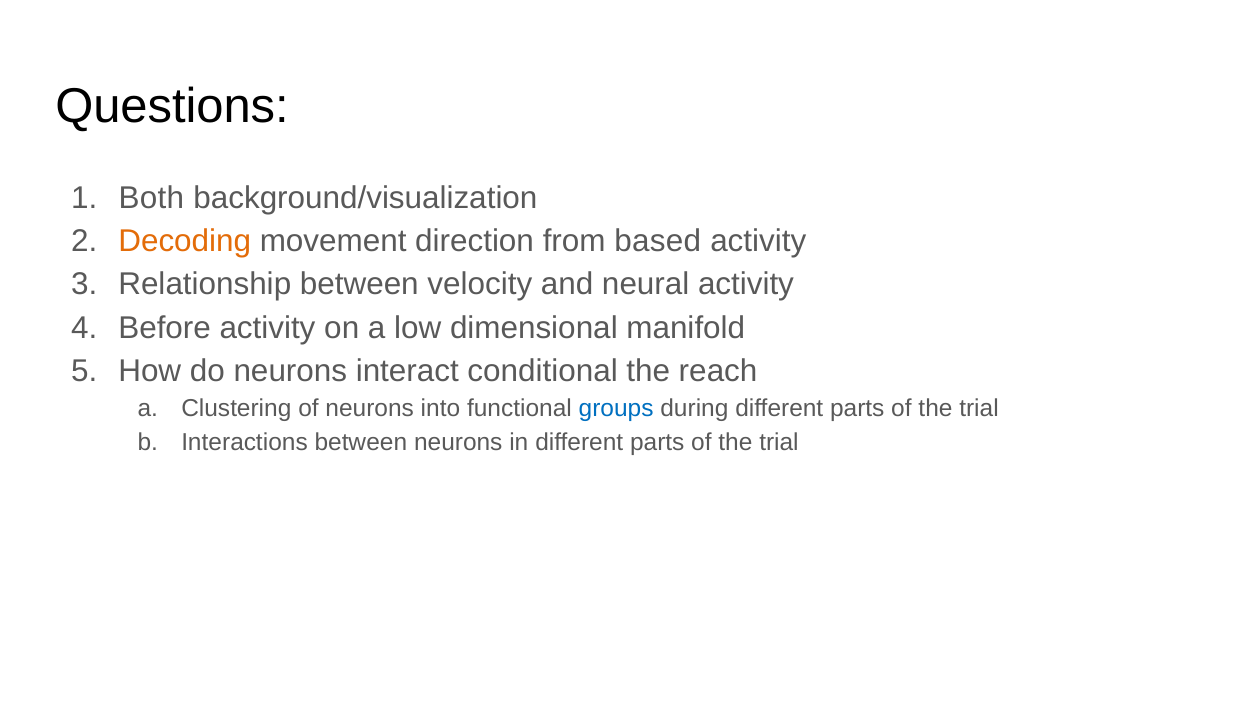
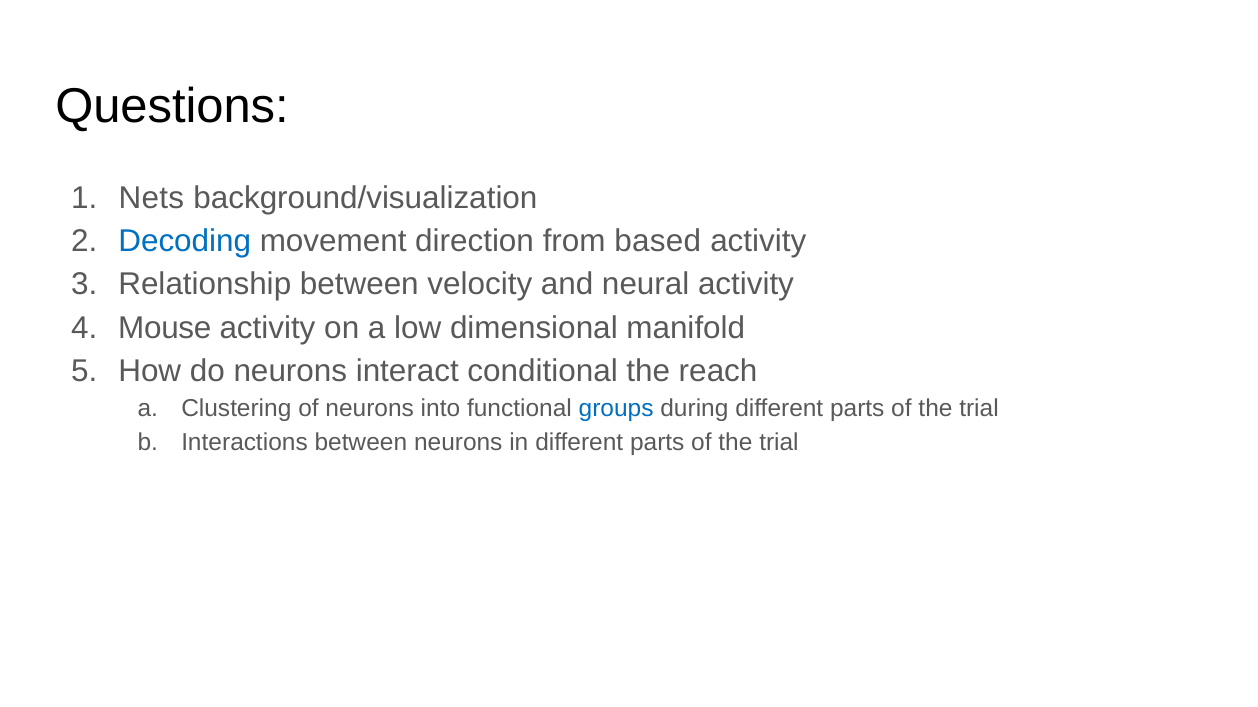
Both: Both -> Nets
Decoding colour: orange -> blue
Before: Before -> Mouse
